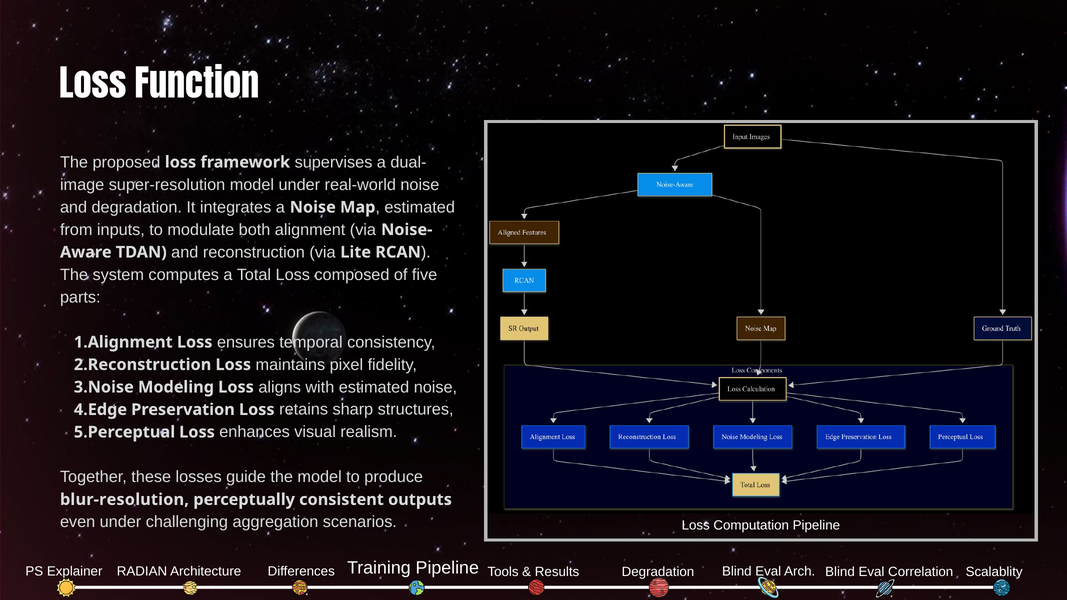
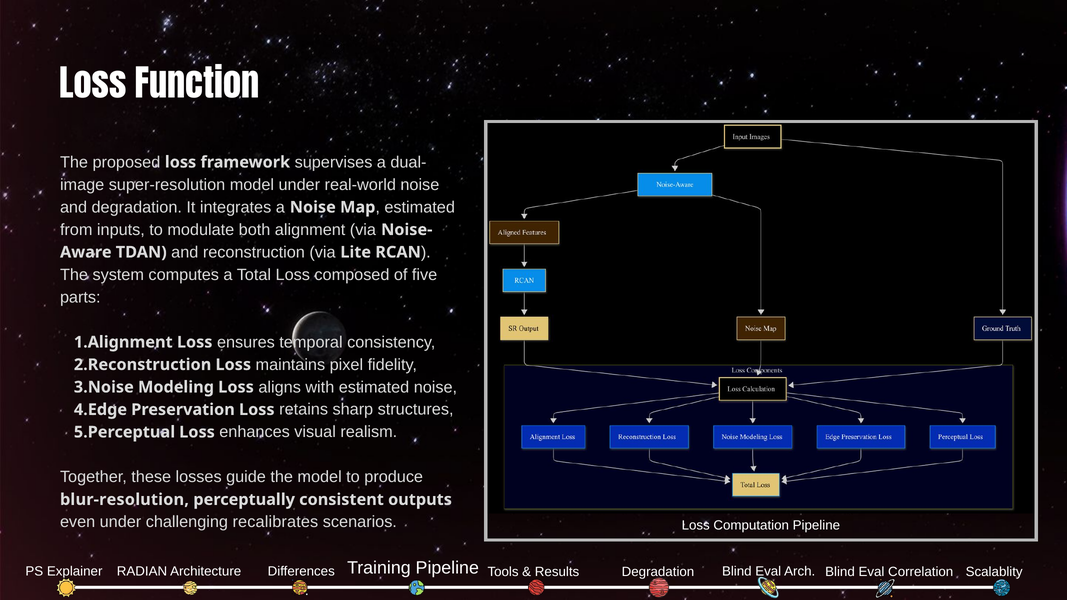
aggregation: aggregation -> recalibrates
